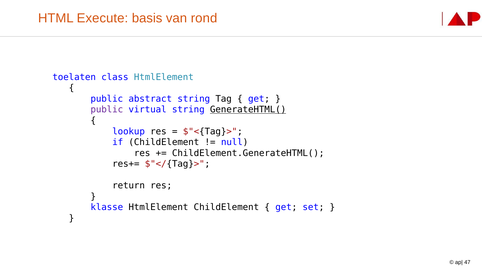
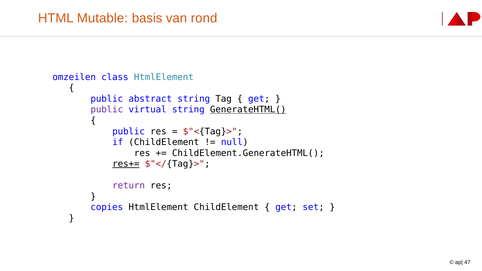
Execute: Execute -> Mutable
toelaten: toelaten -> omzeilen
lookup at (129, 131): lookup -> public
res+= underline: none -> present
return colour: black -> purple
klasse: klasse -> copies
